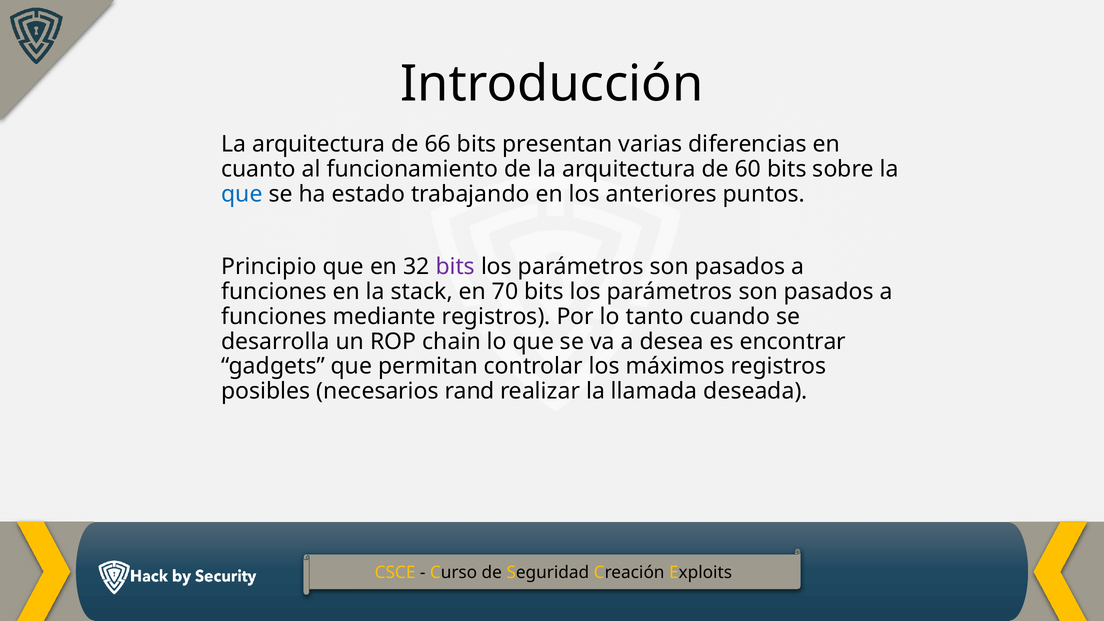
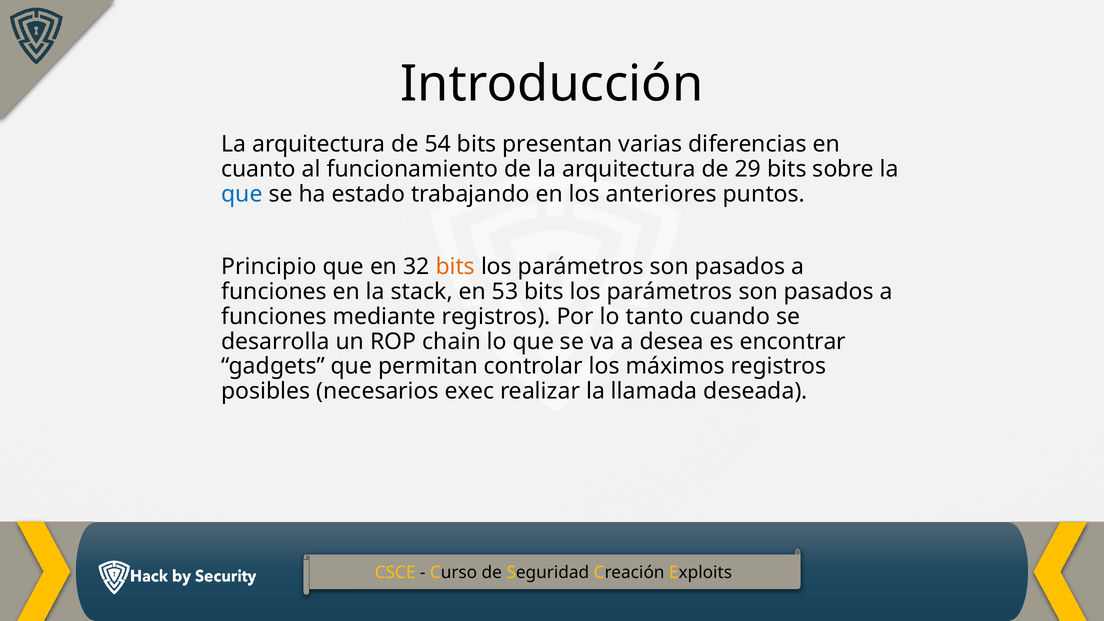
66: 66 -> 54
60: 60 -> 29
bits at (455, 267) colour: purple -> orange
70: 70 -> 53
rand: rand -> exec
